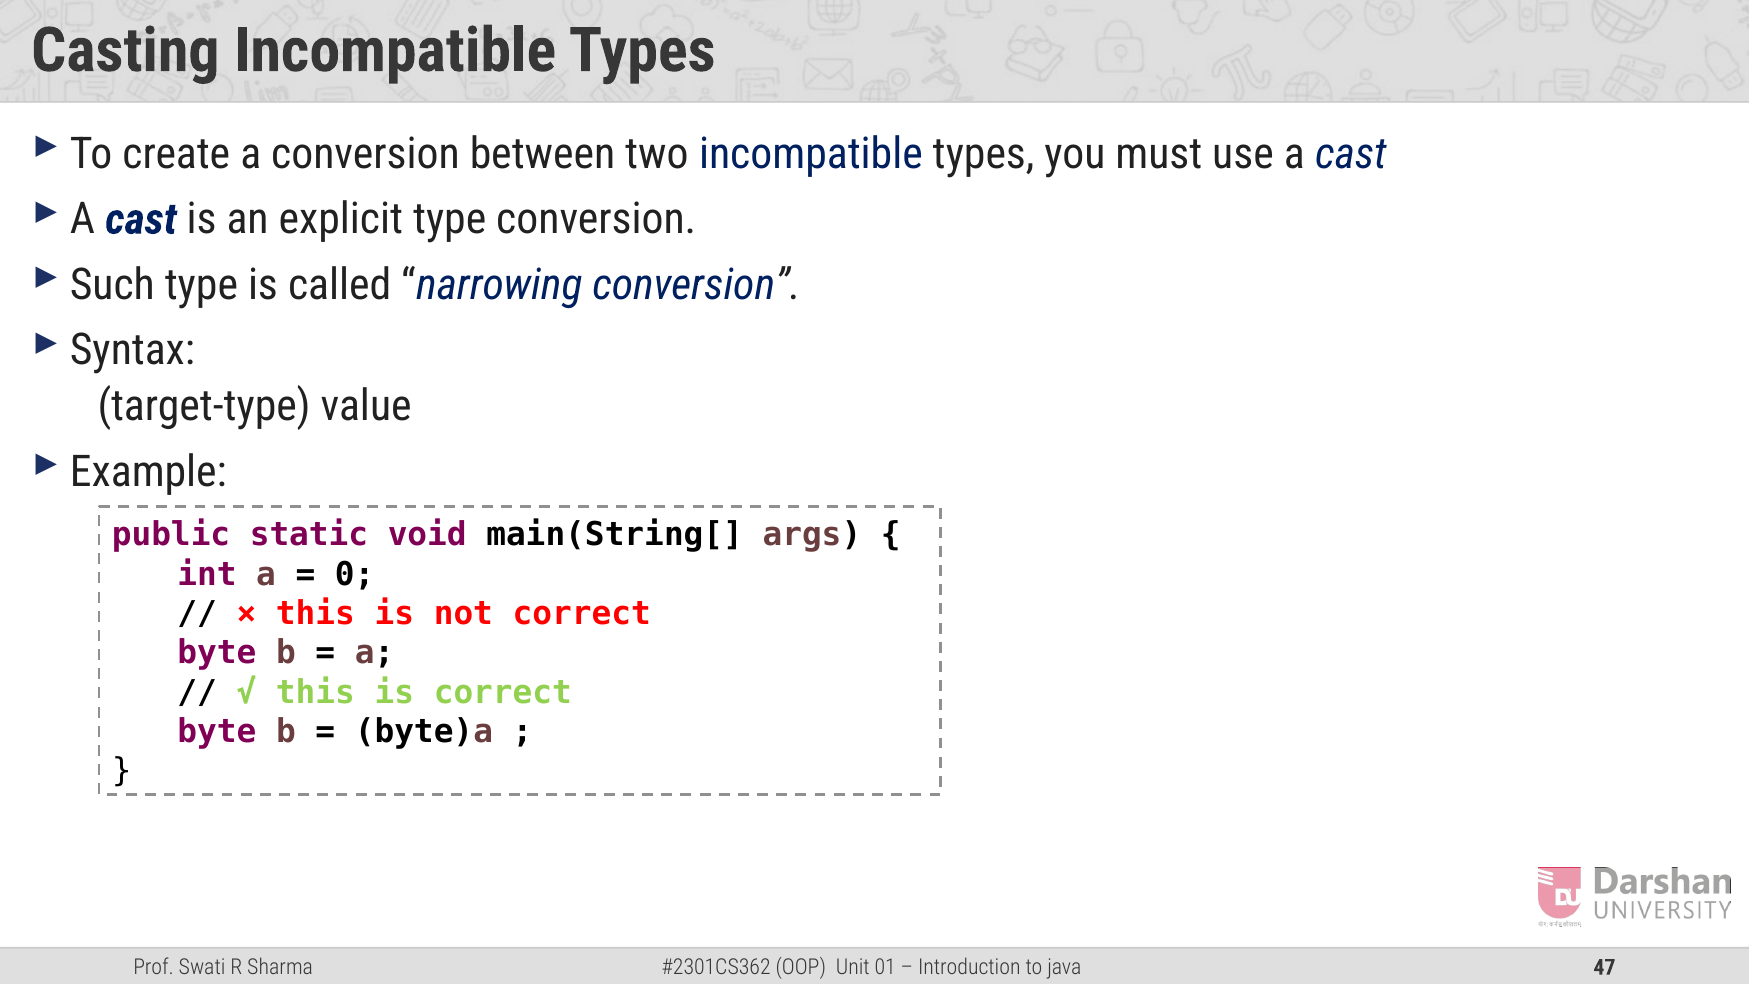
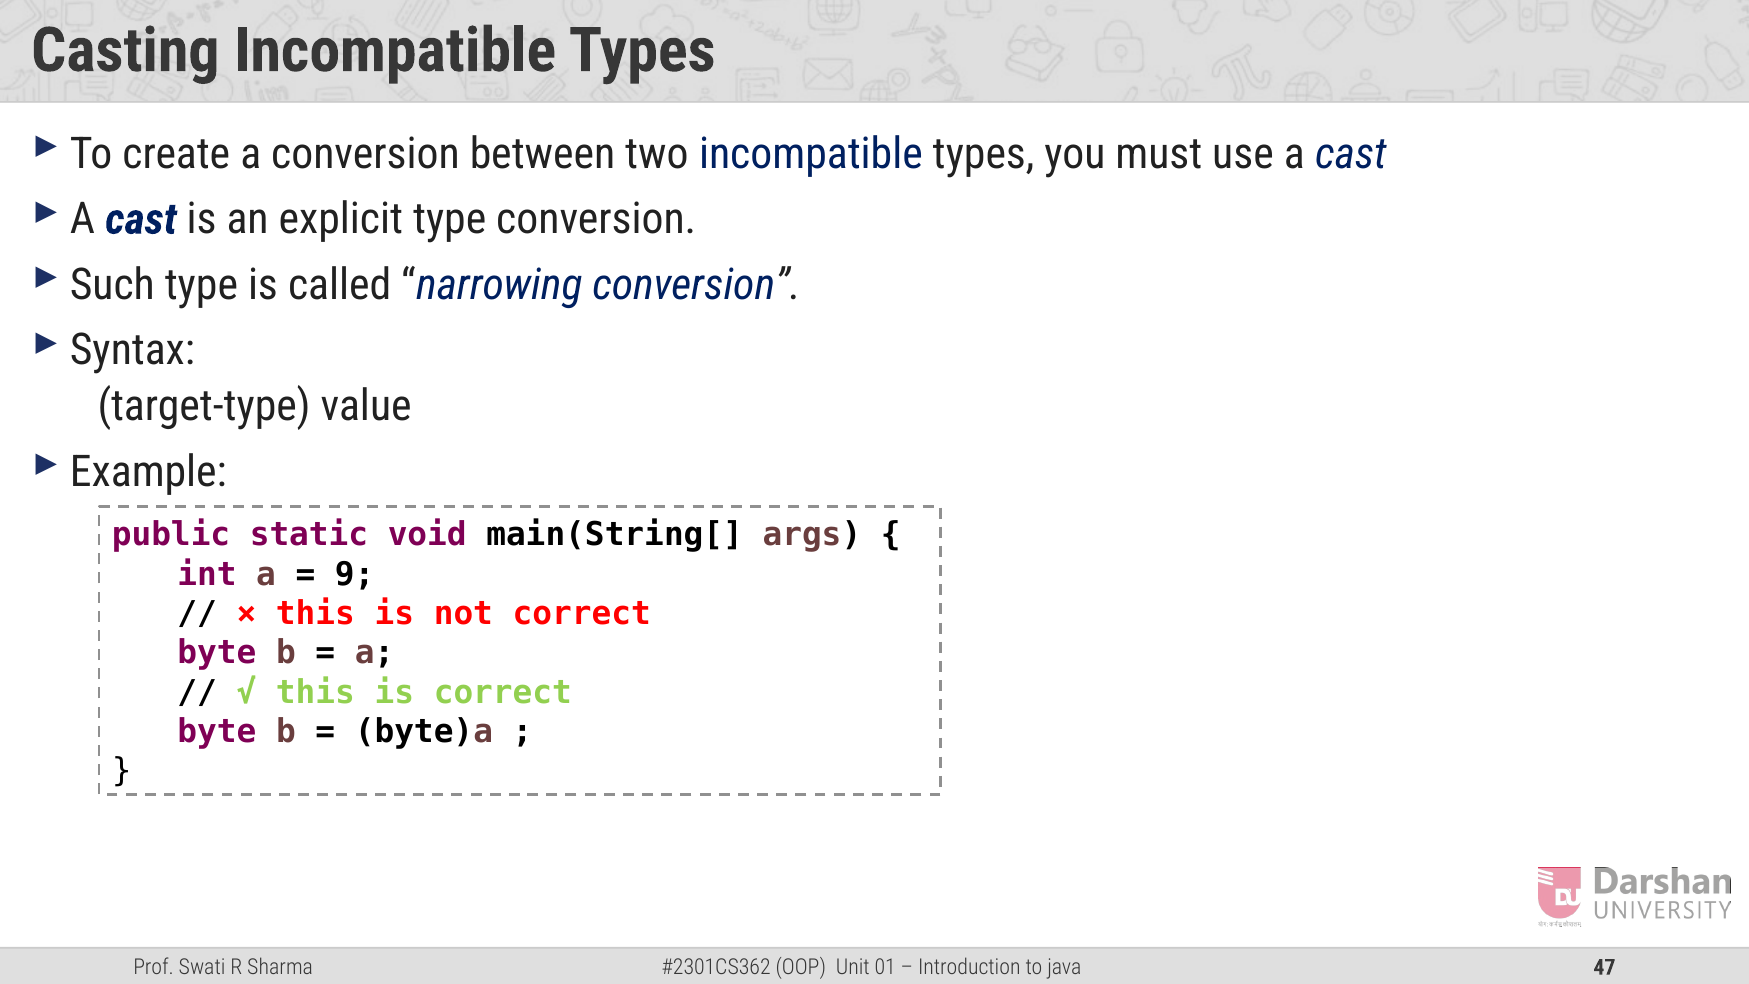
0: 0 -> 9
